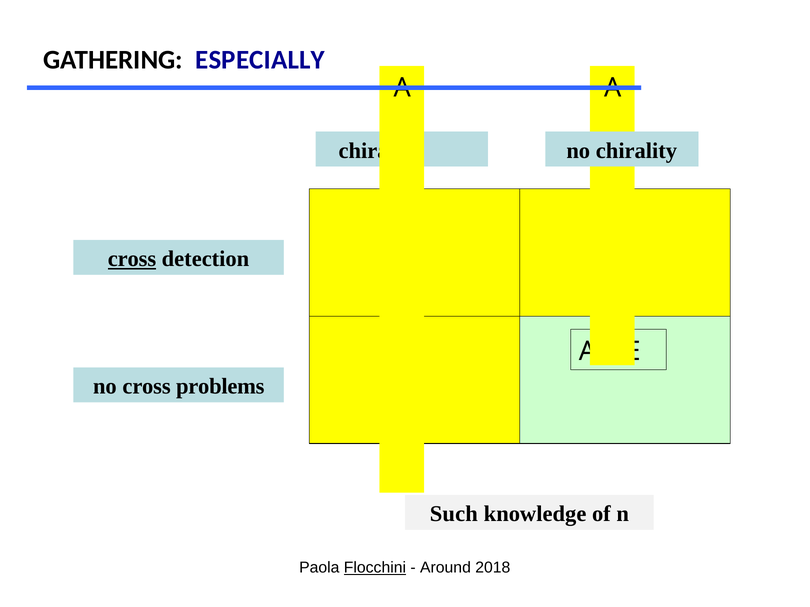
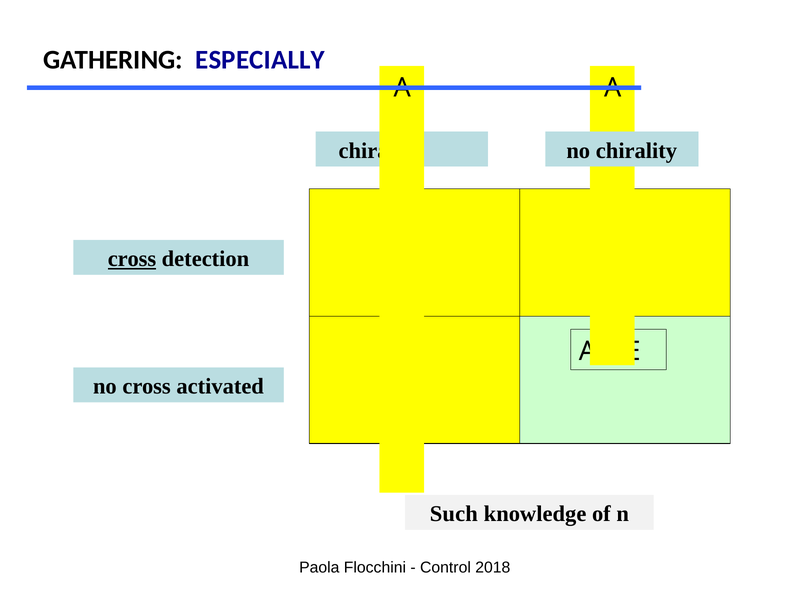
problems: problems -> activated
Flocchini underline: present -> none
Around: Around -> Control
